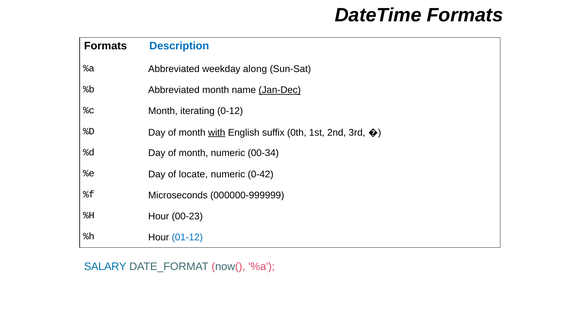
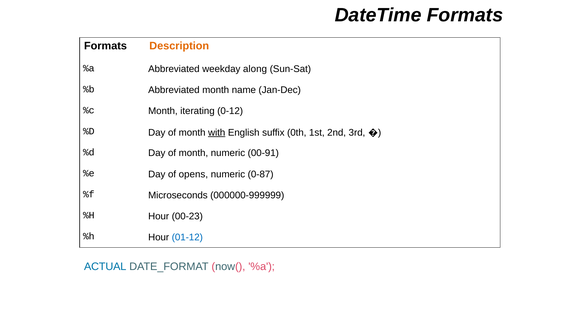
Description colour: blue -> orange
Jan-Dec underline: present -> none
00-34: 00-34 -> 00-91
locate: locate -> opens
0-42: 0-42 -> 0-87
SALARY: SALARY -> ACTUAL
